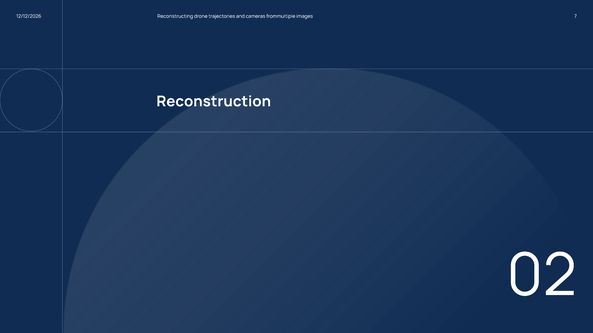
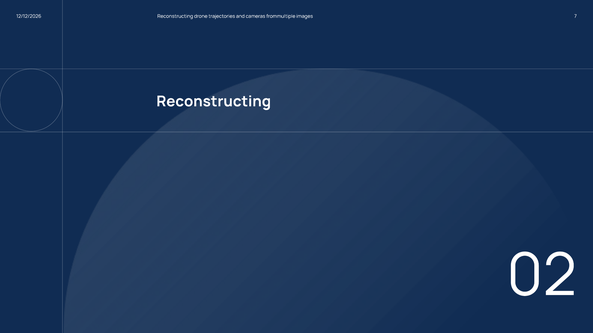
Reconstruction at (214, 102): Reconstruction -> Reconstructing
